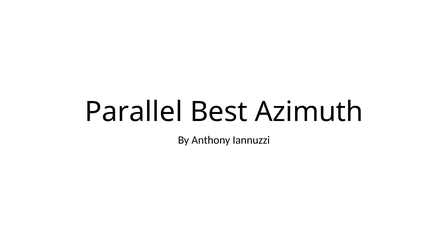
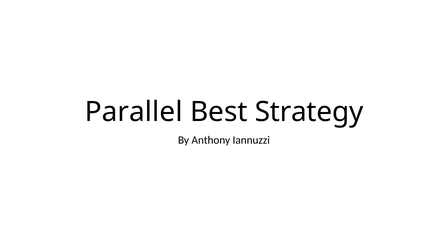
Azimuth: Azimuth -> Strategy
